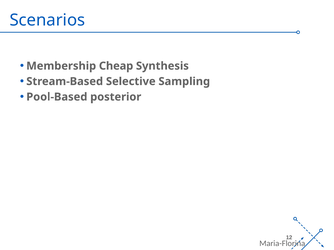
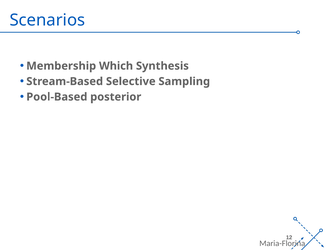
Cheap: Cheap -> Which
